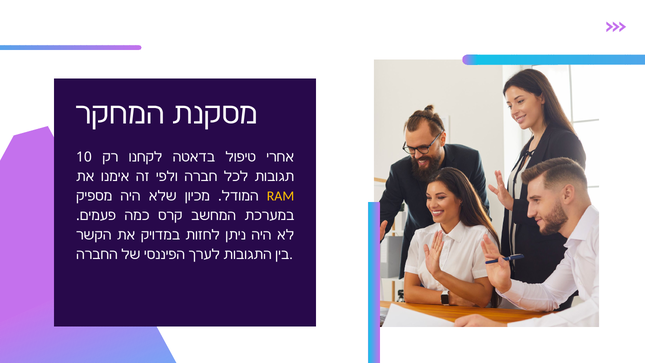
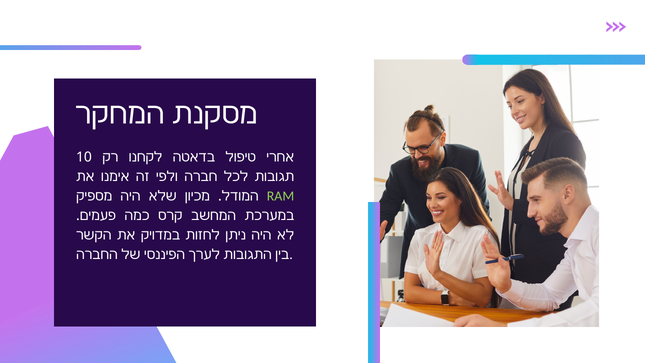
RAM colour: yellow -> light green
